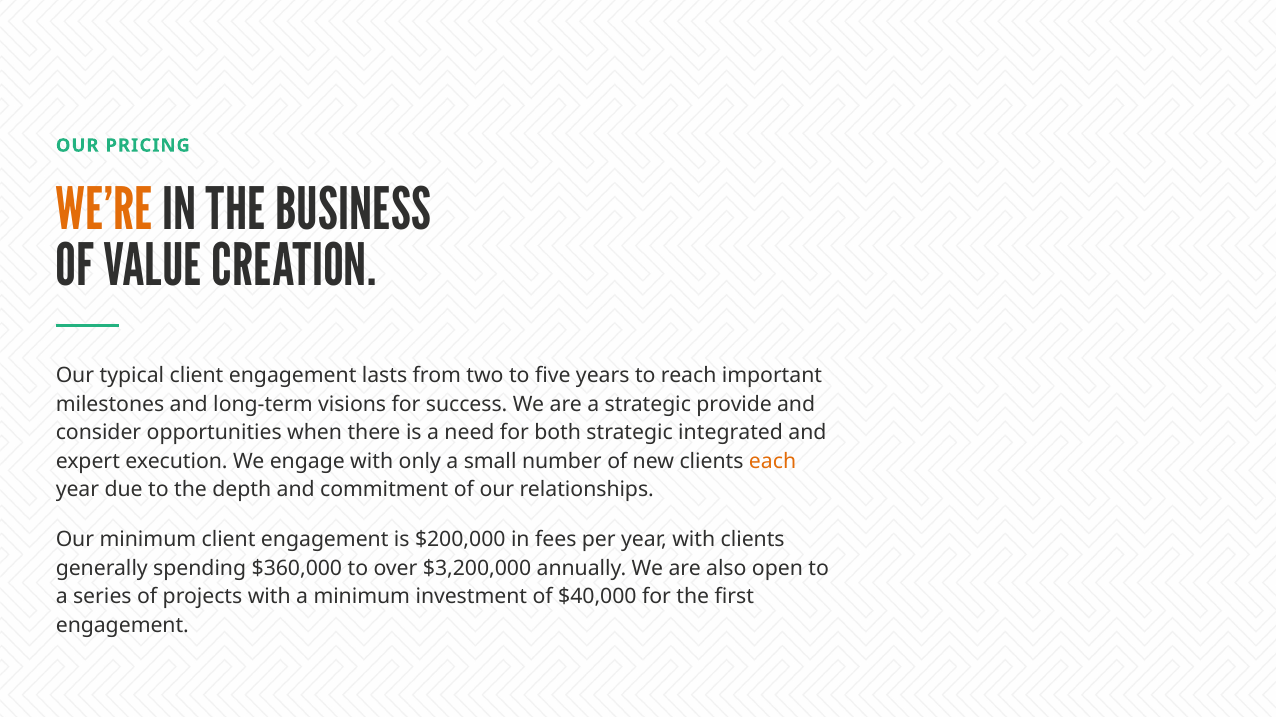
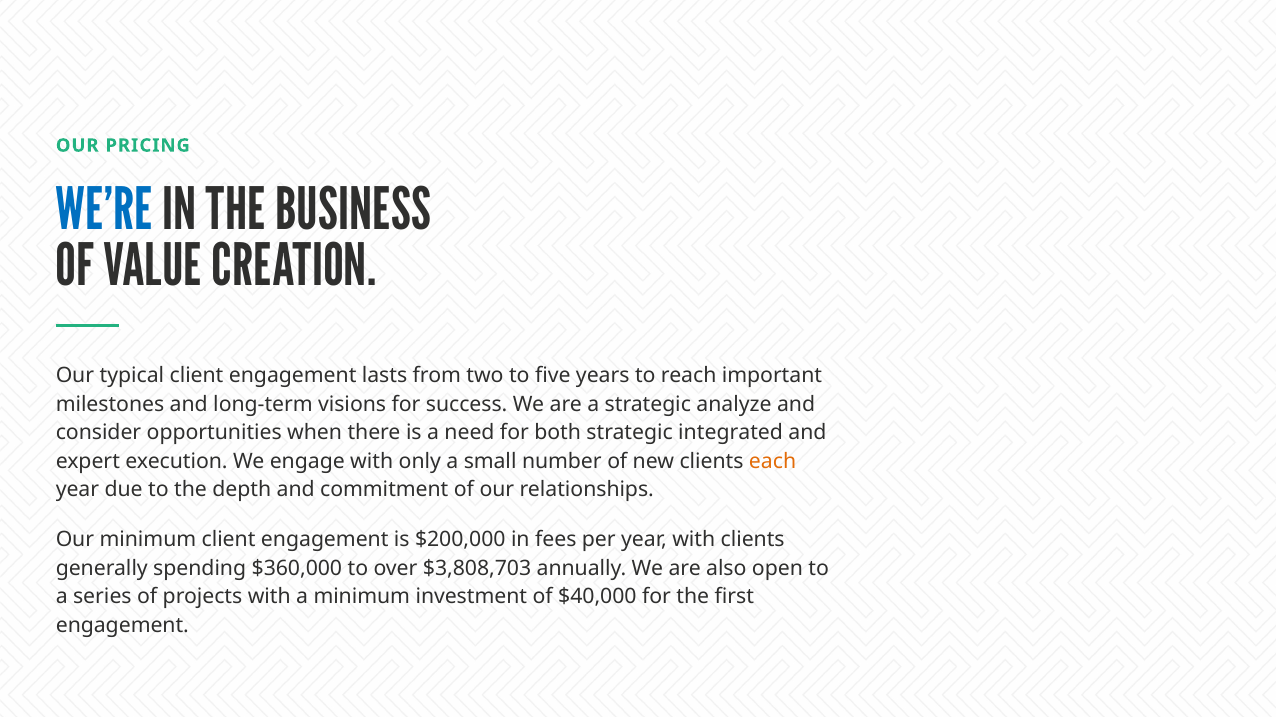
WE’RE colour: orange -> blue
provide: provide -> analyze
$3,200,000: $3,200,000 -> $3,808,703
